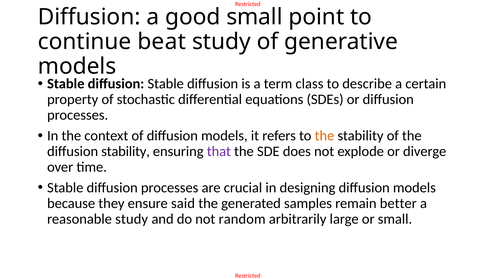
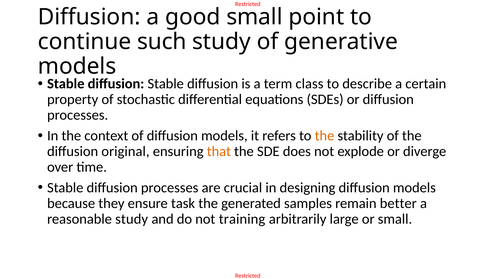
beat: beat -> such
diffusion stability: stability -> original
that colour: purple -> orange
said: said -> task
random: random -> training
